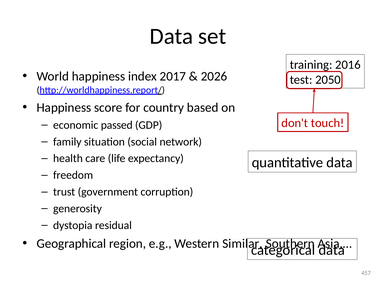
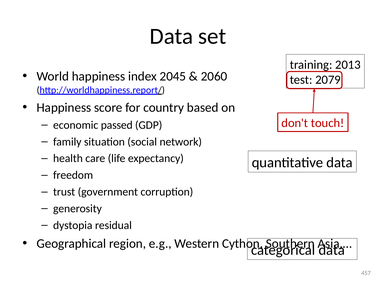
2016: 2016 -> 2013
2017: 2017 -> 2045
2026: 2026 -> 2060
2050: 2050 -> 2079
Similar: Similar -> Cython
